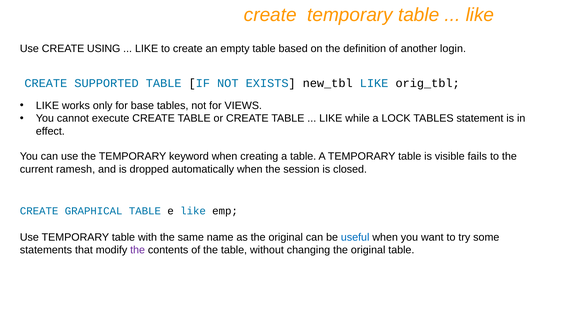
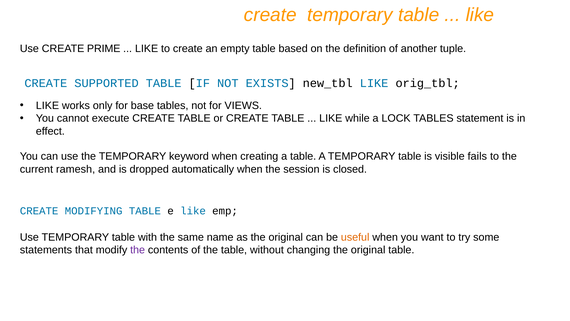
USING: USING -> PRIME
login: login -> tuple
GRAPHICAL: GRAPHICAL -> MODIFYING
useful colour: blue -> orange
